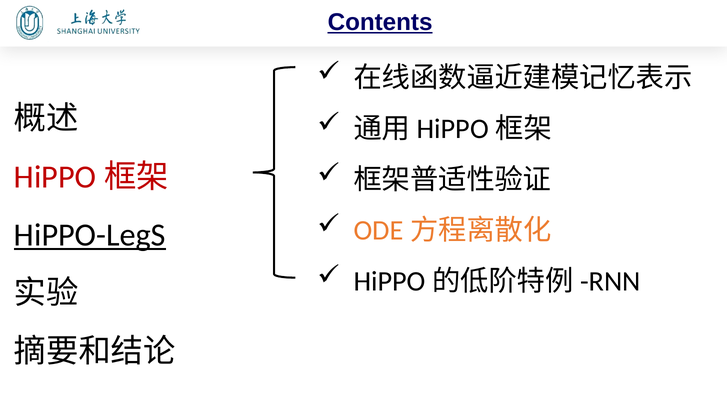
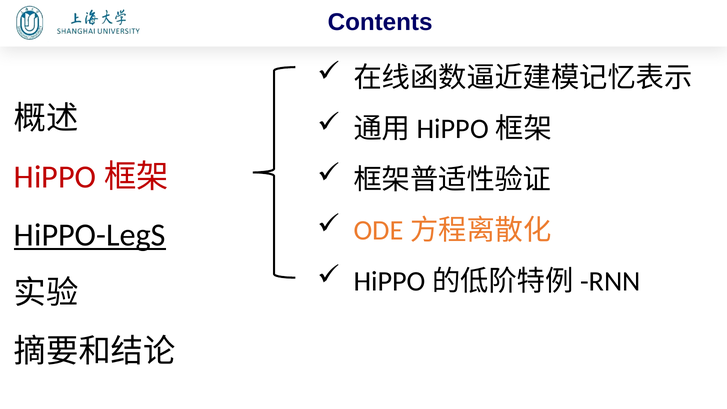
Contents underline: present -> none
